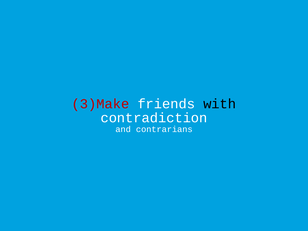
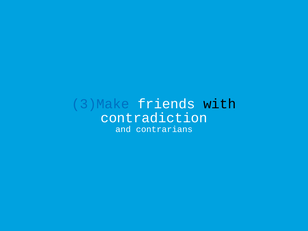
3)Make colour: red -> blue
